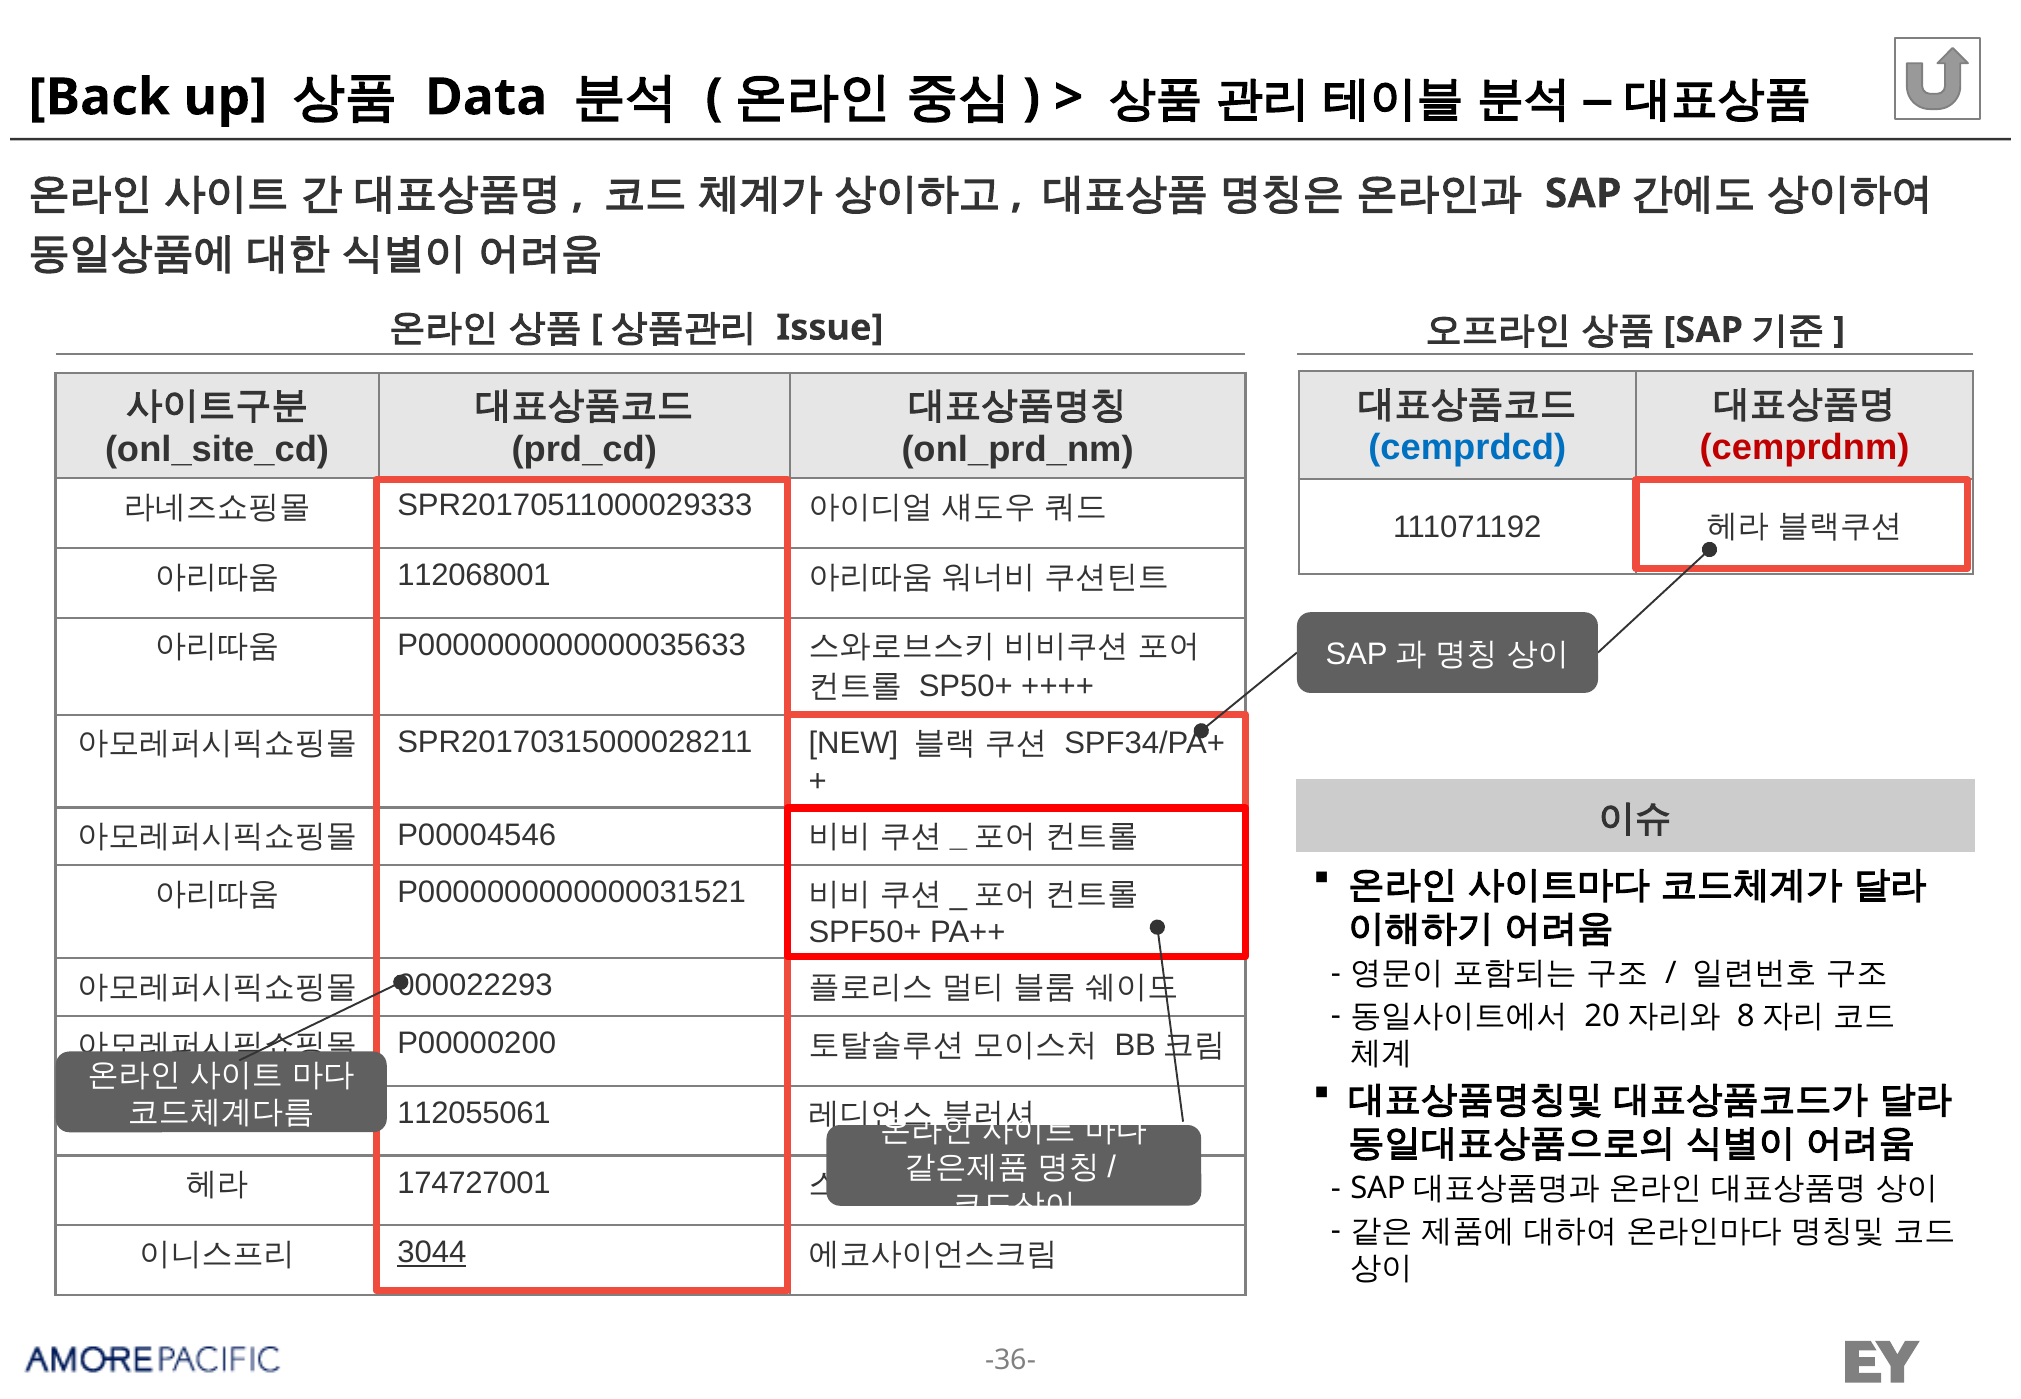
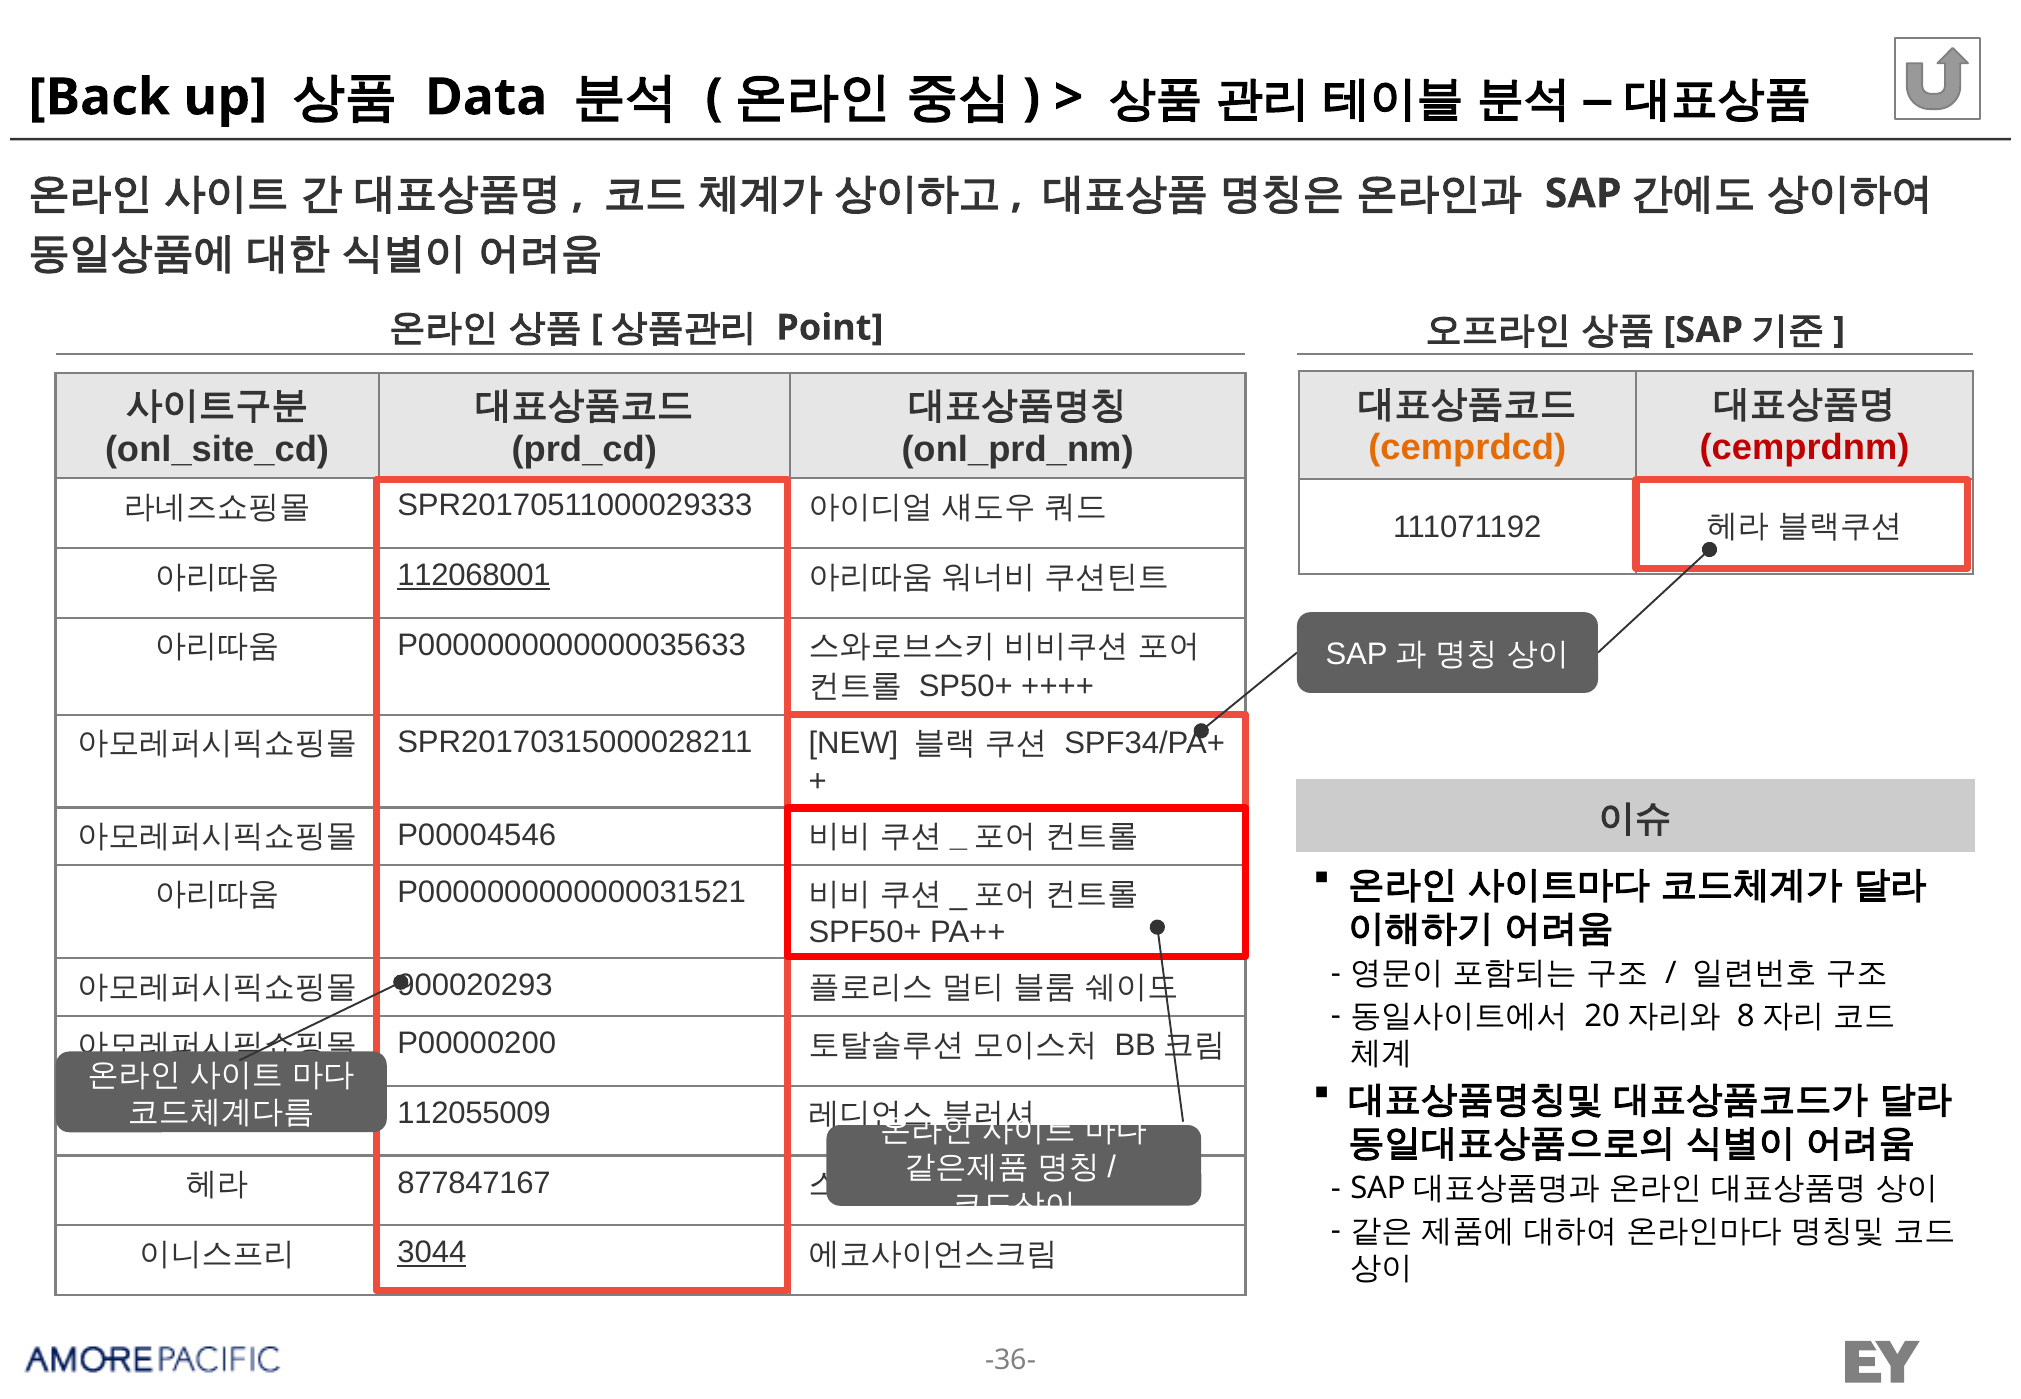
Issue: Issue -> Point
cemprdcd colour: blue -> orange
112068001 underline: none -> present
000022293: 000022293 -> 900020293
112055061: 112055061 -> 112055009
174727001: 174727001 -> 877847167
